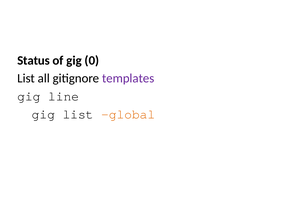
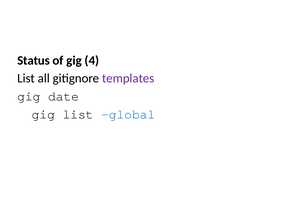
0: 0 -> 4
line: line -> date
global colour: orange -> blue
